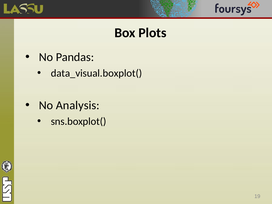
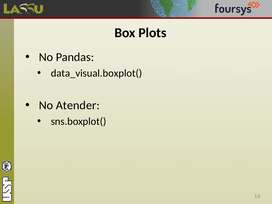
Analysis: Analysis -> Atender
